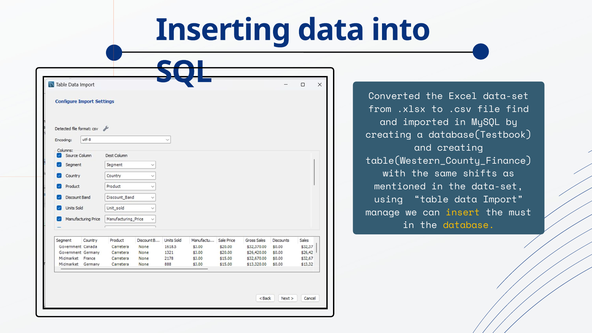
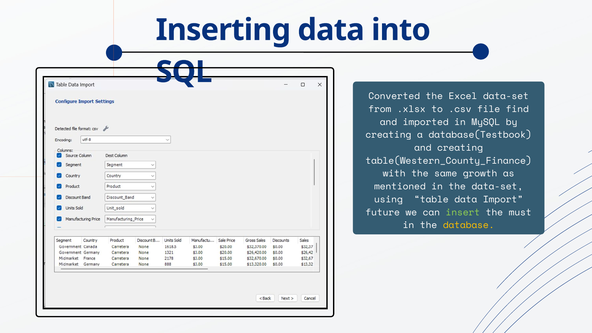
shifts: shifts -> growth
manage: manage -> future
insert colour: yellow -> light green
